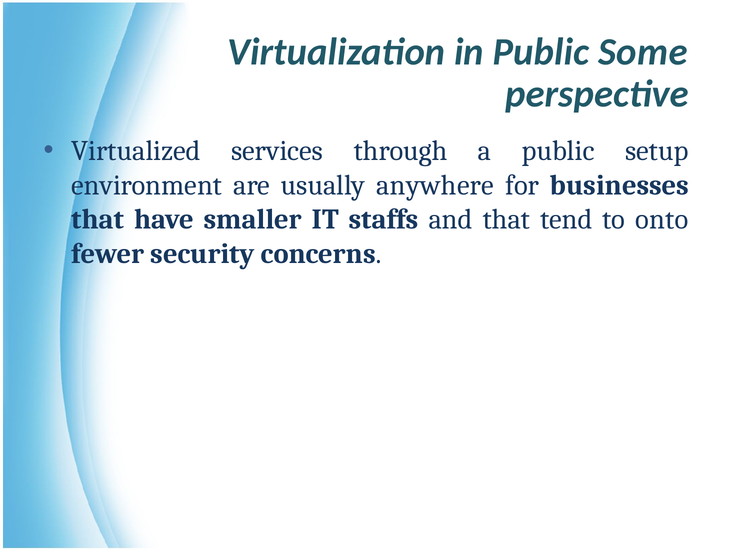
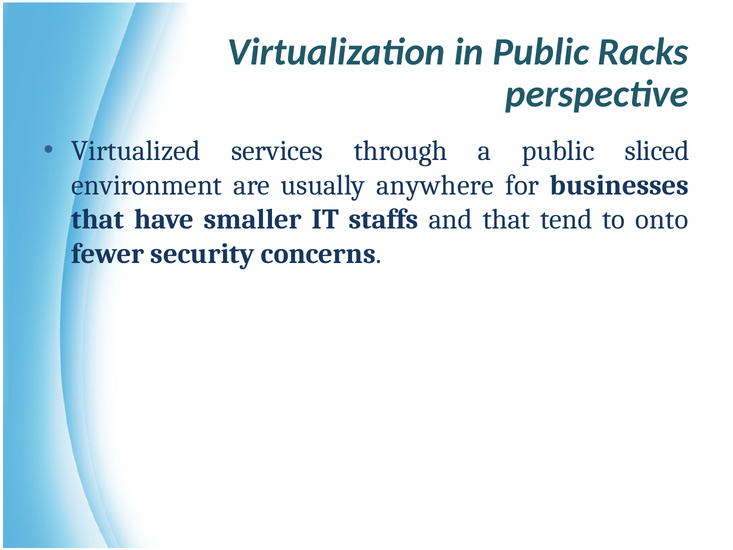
Some: Some -> Racks
setup: setup -> sliced
